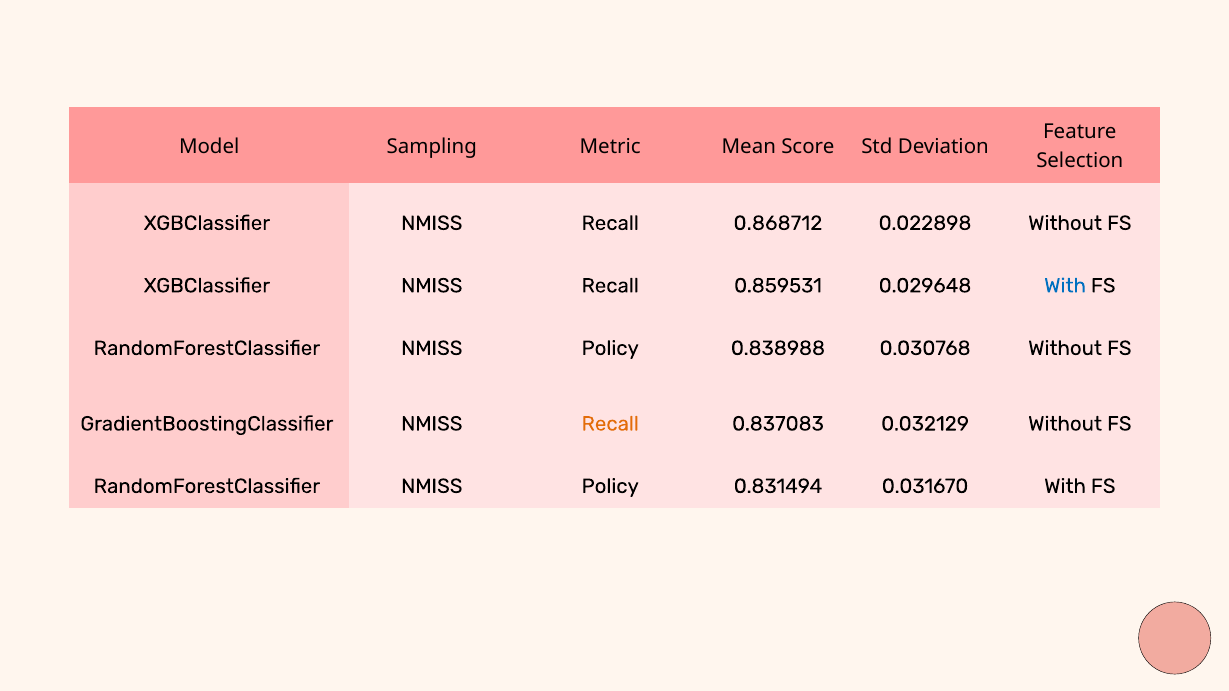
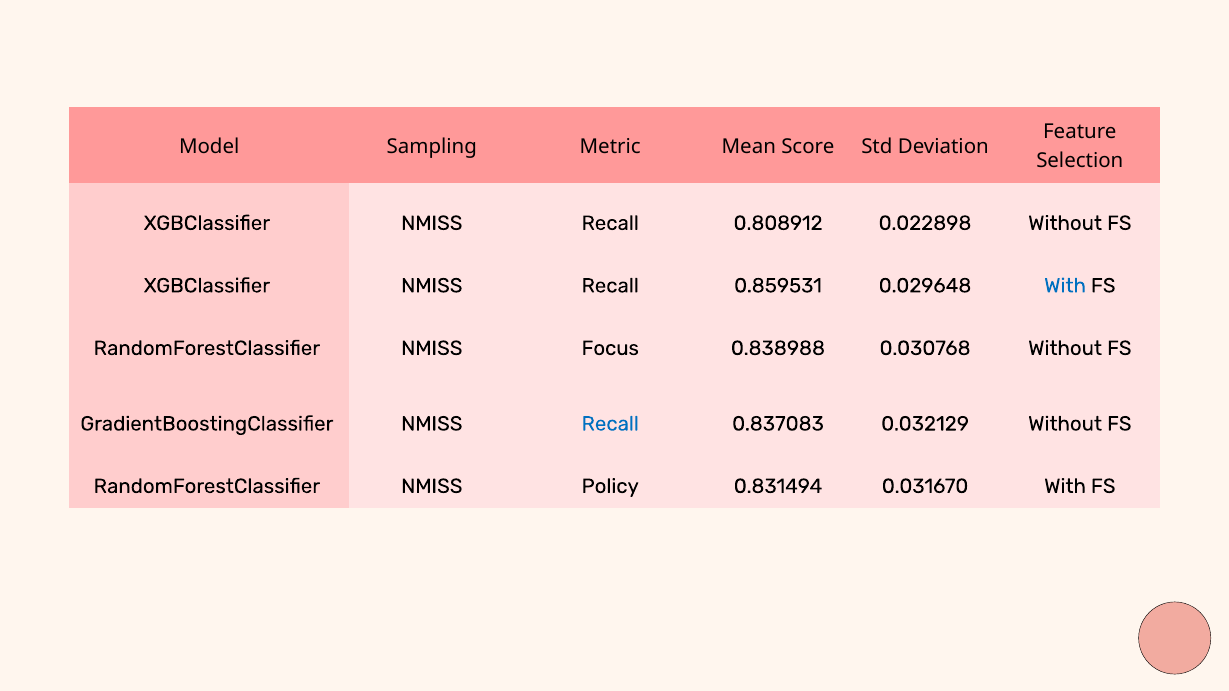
0.868712: 0.868712 -> 0.808912
Policy at (610, 348): Policy -> Focus
Recall at (610, 424) colour: orange -> blue
